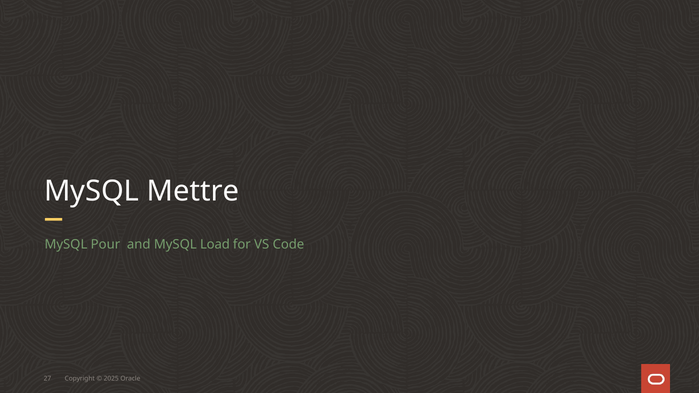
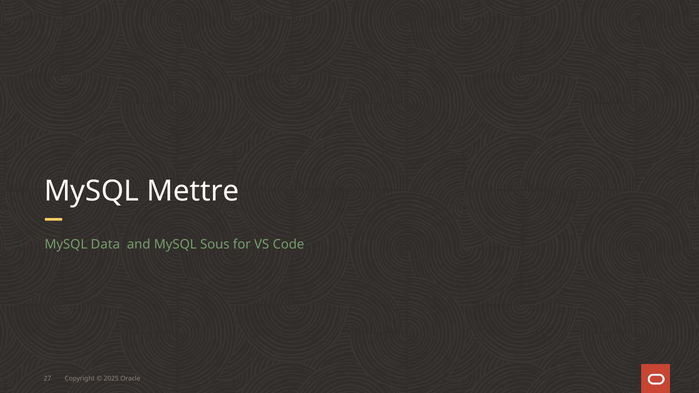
Pour: Pour -> Data
Load: Load -> Sous
